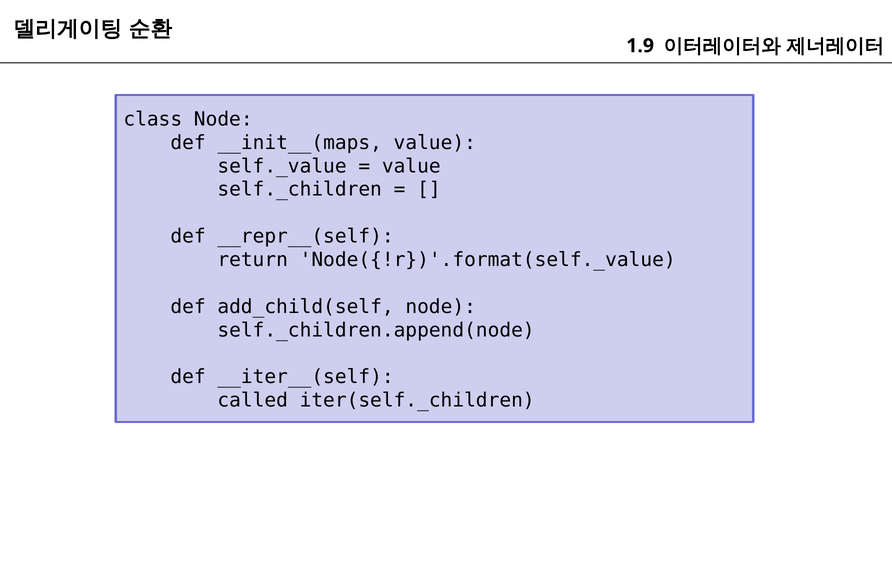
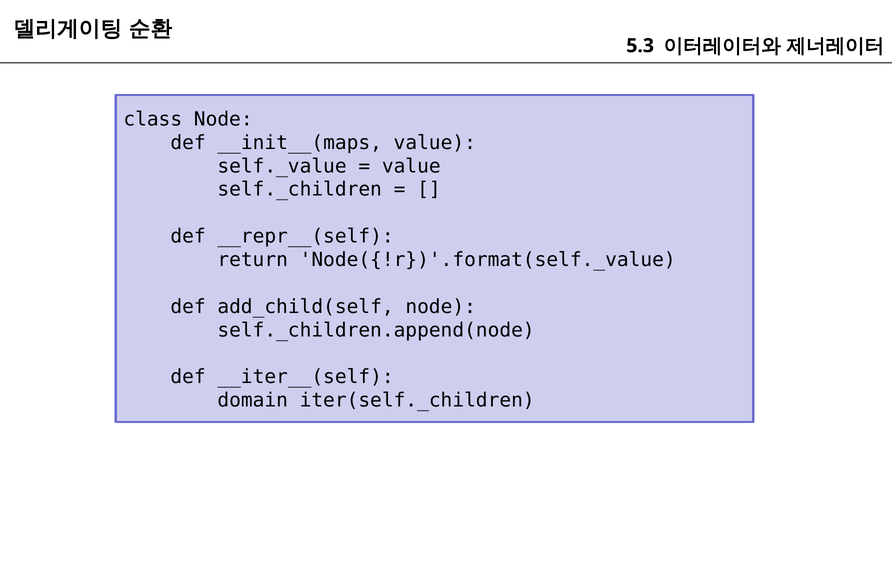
1.9: 1.9 -> 5.3
called: called -> domain
